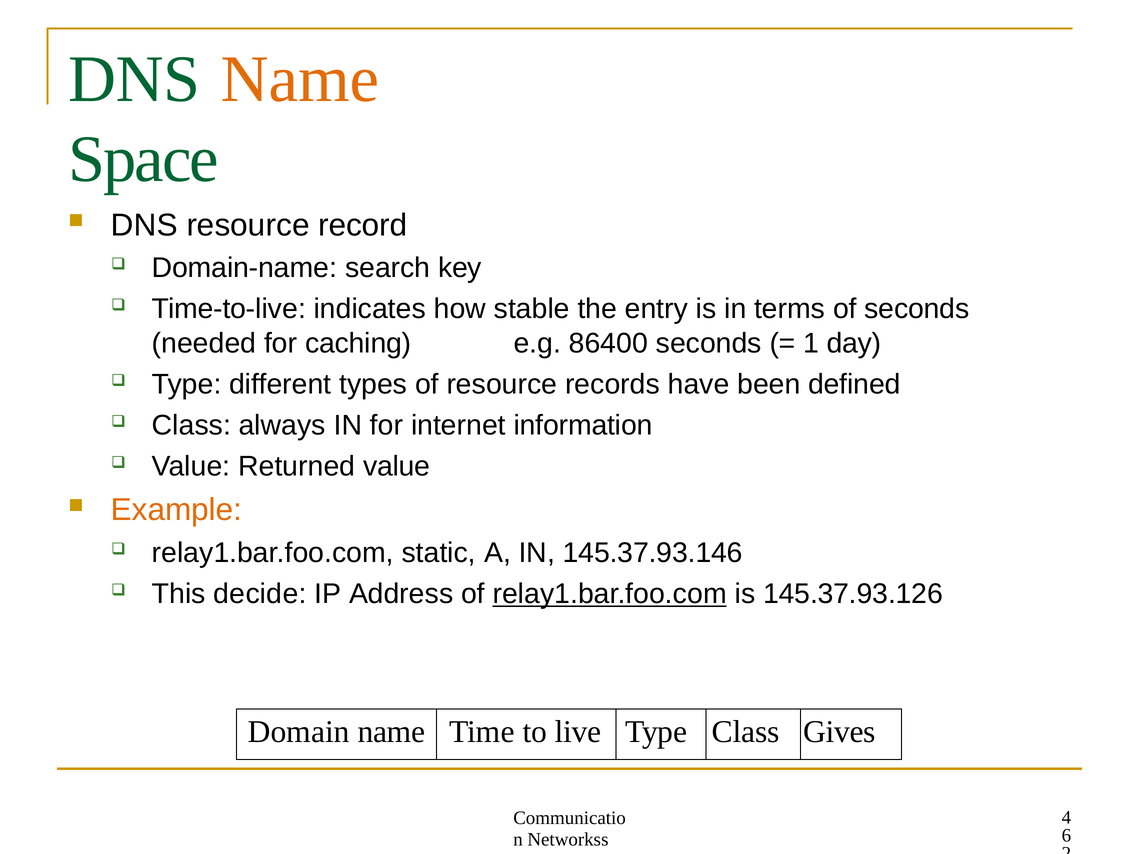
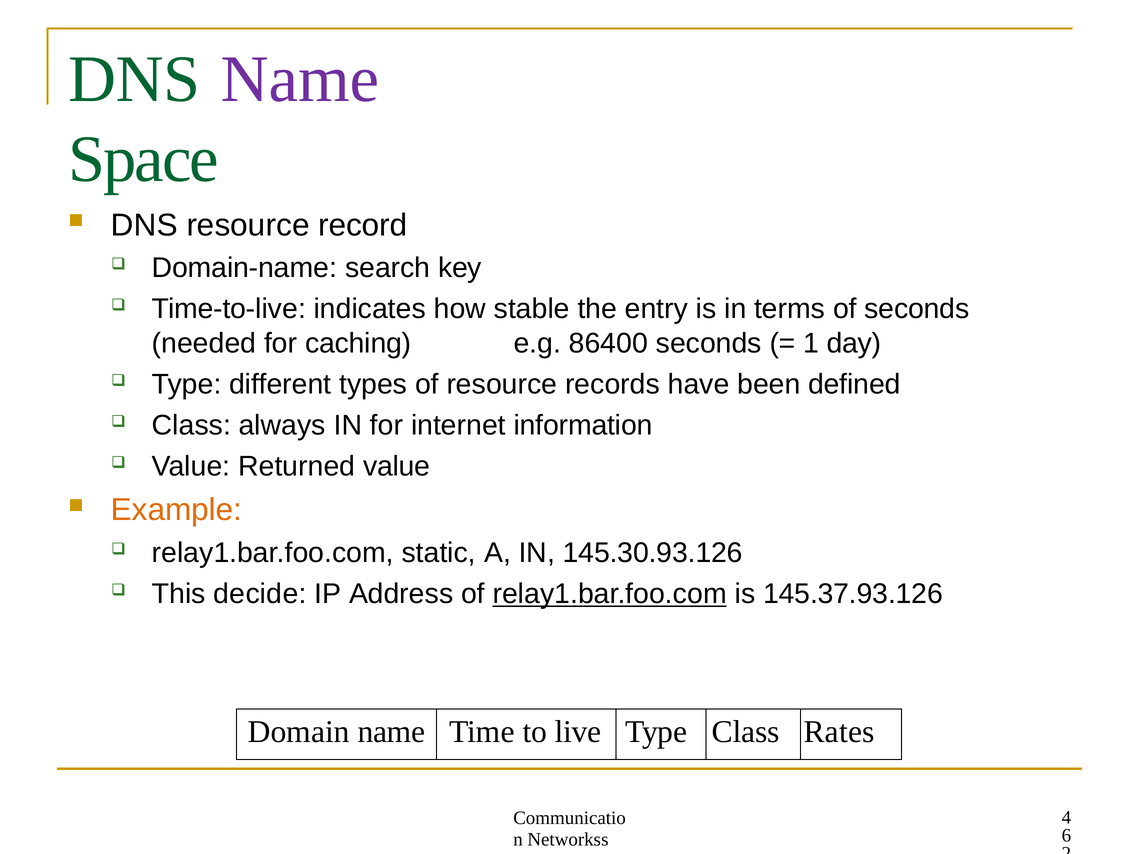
Name at (300, 80) colour: orange -> purple
145.37.93.146: 145.37.93.146 -> 145.30.93.126
Gives: Gives -> Rates
